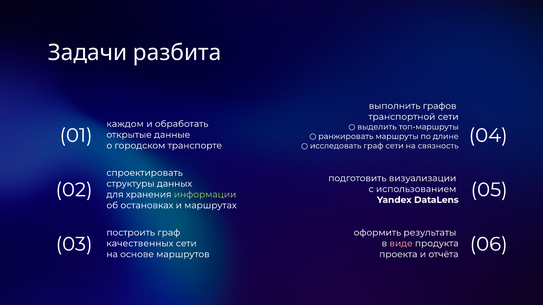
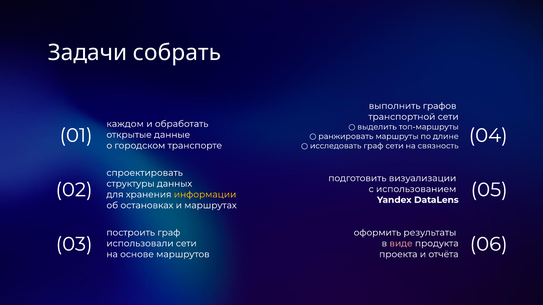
разбита: разбита -> собрать
информации colour: light green -> yellow
качественных: качественных -> использовали
